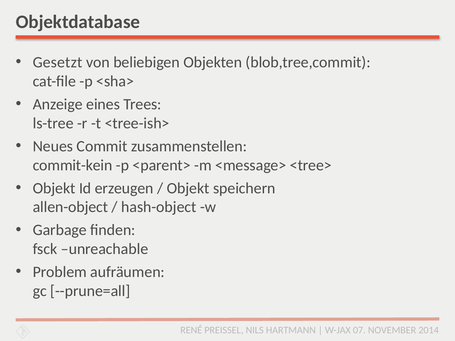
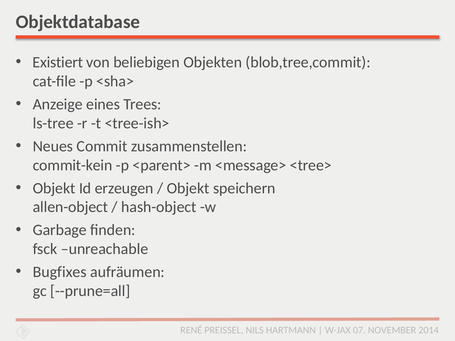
Gesetzt: Gesetzt -> Existiert
Problem: Problem -> Bugfixes
